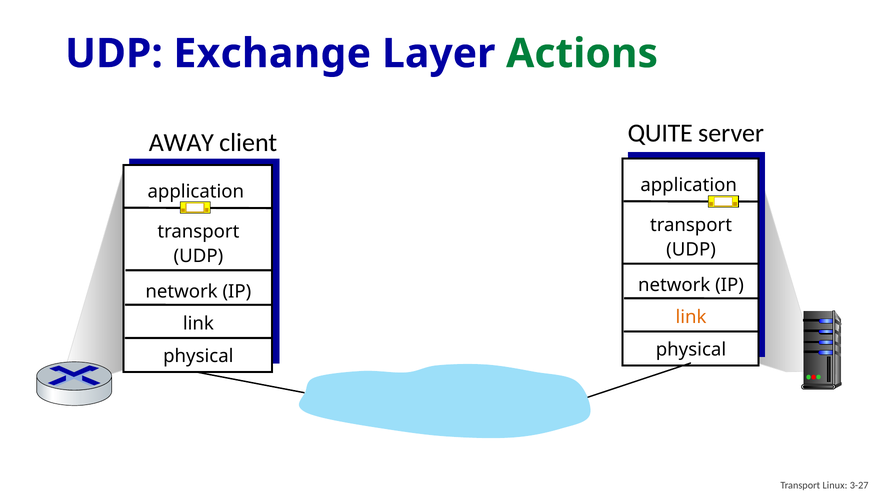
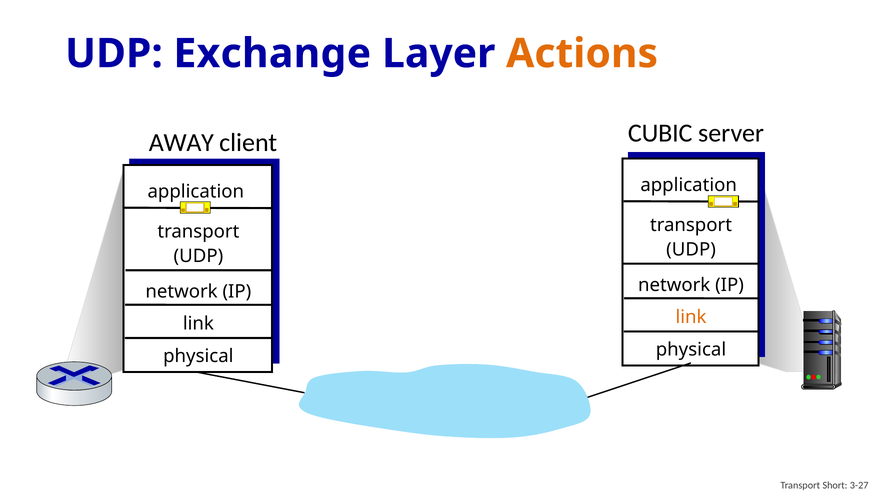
Actions colour: green -> orange
QUITE: QUITE -> CUBIC
Linux: Linux -> Short
